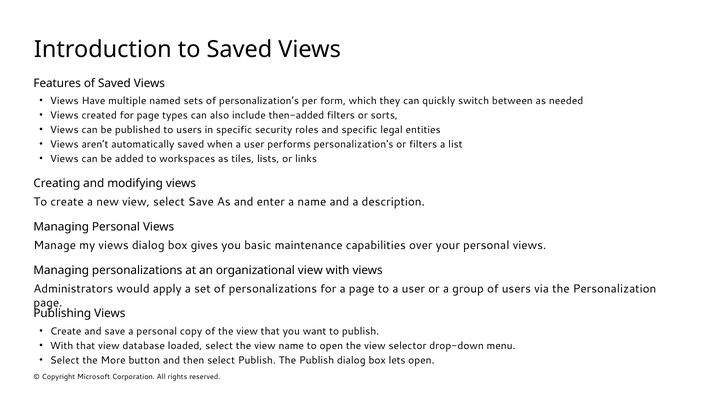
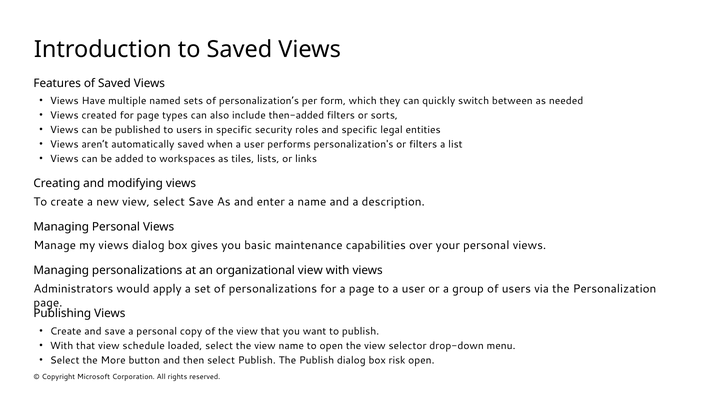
database: database -> schedule
lets: lets -> risk
